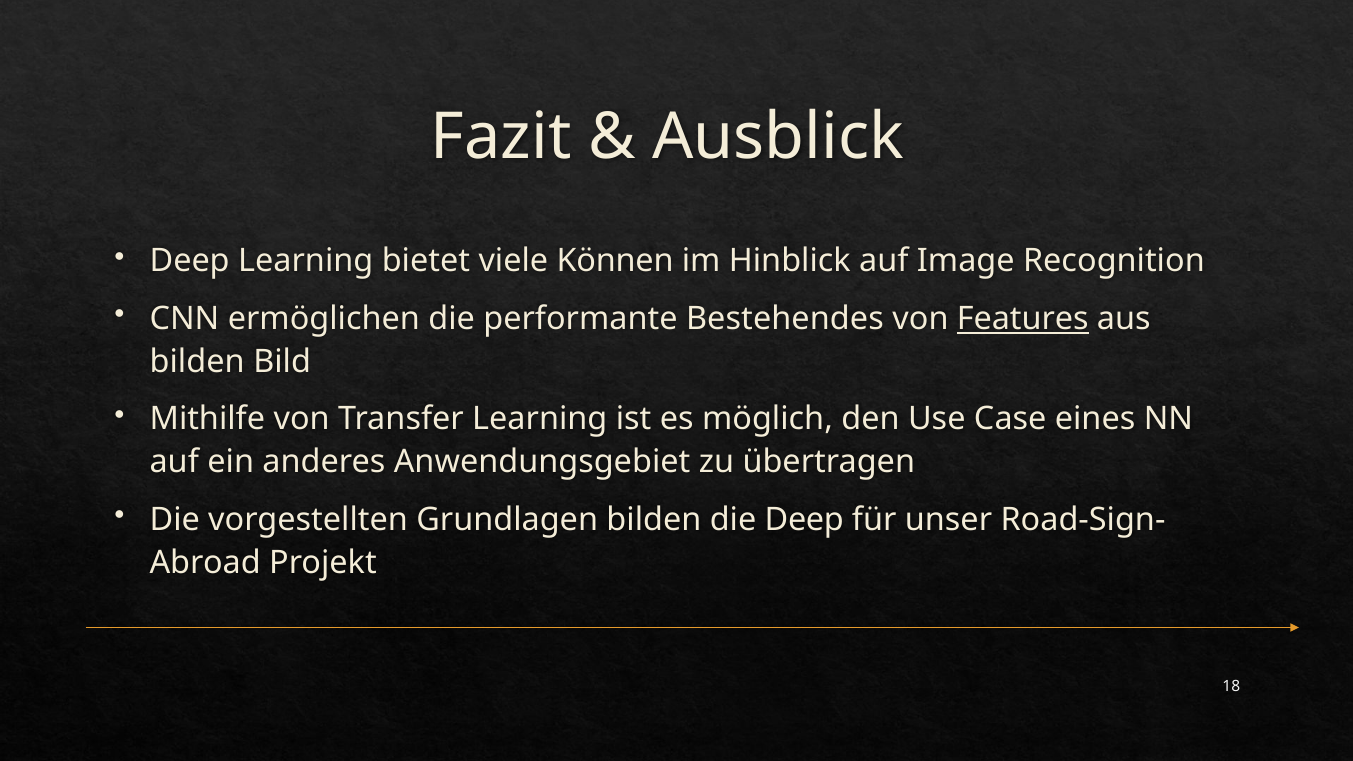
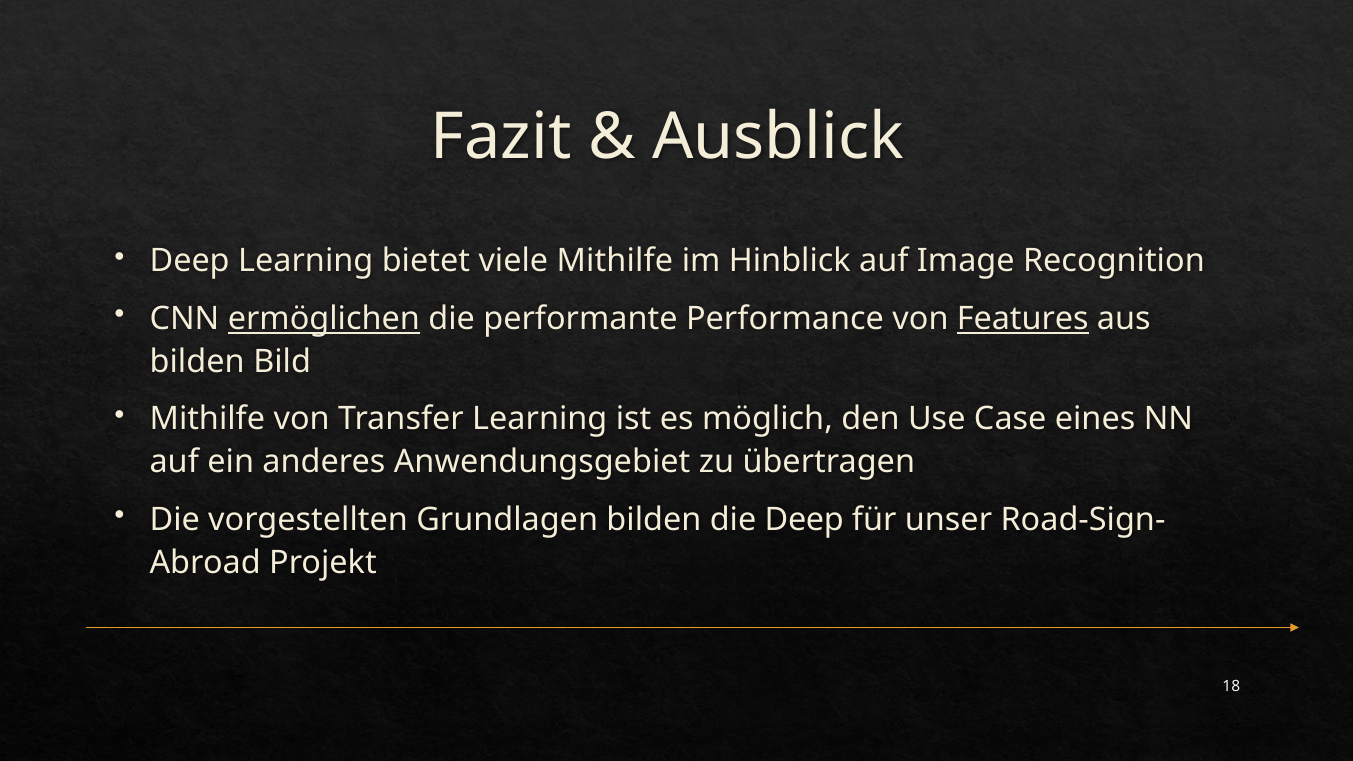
viele Können: Können -> Mithilfe
ermöglichen underline: none -> present
Bestehendes: Bestehendes -> Performance
